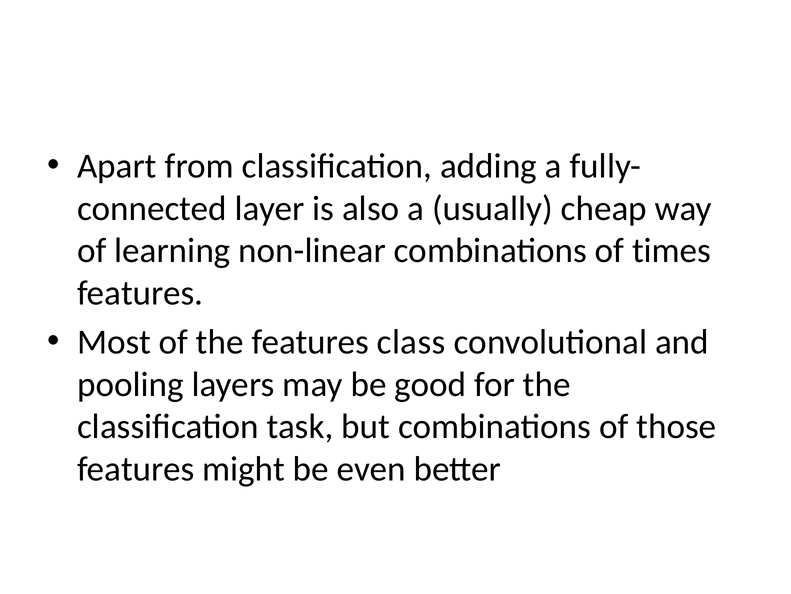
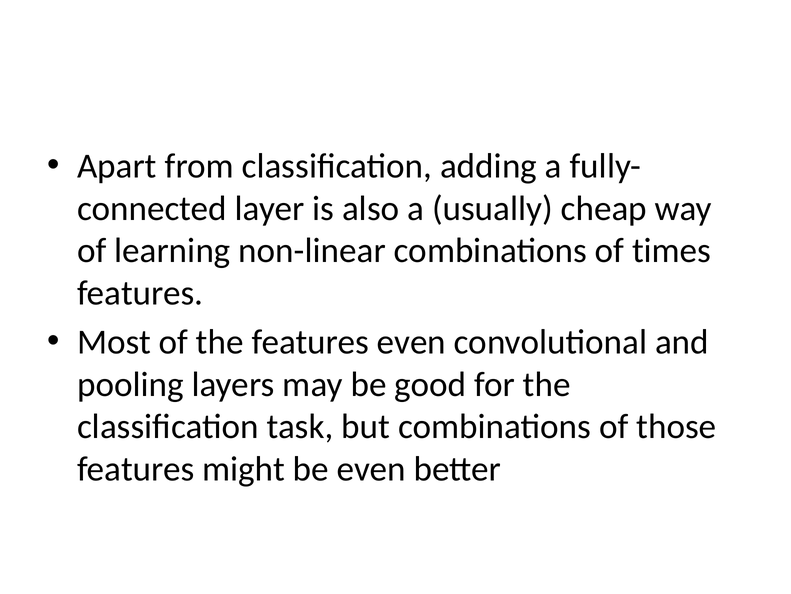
features class: class -> even
